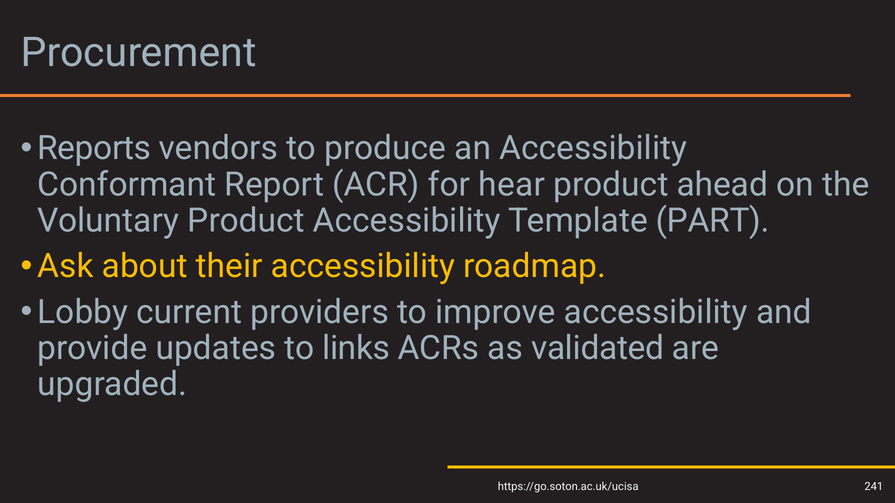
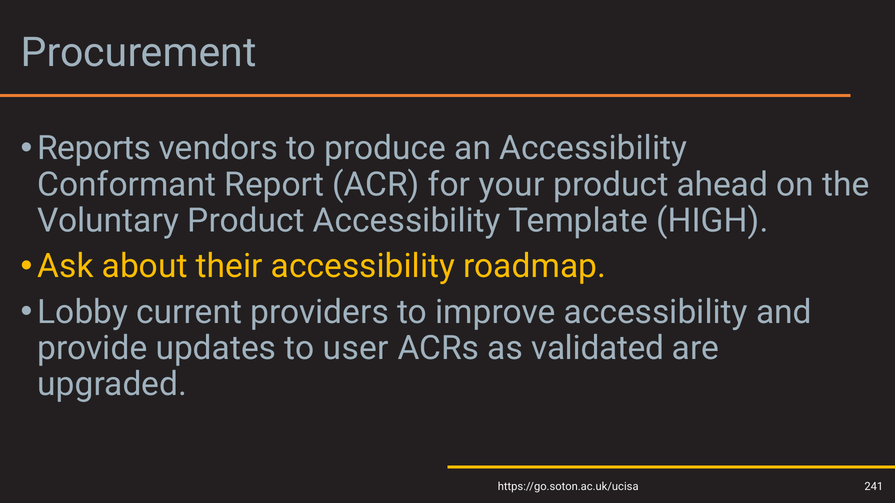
hear: hear -> your
PART: PART -> HIGH
links: links -> user
